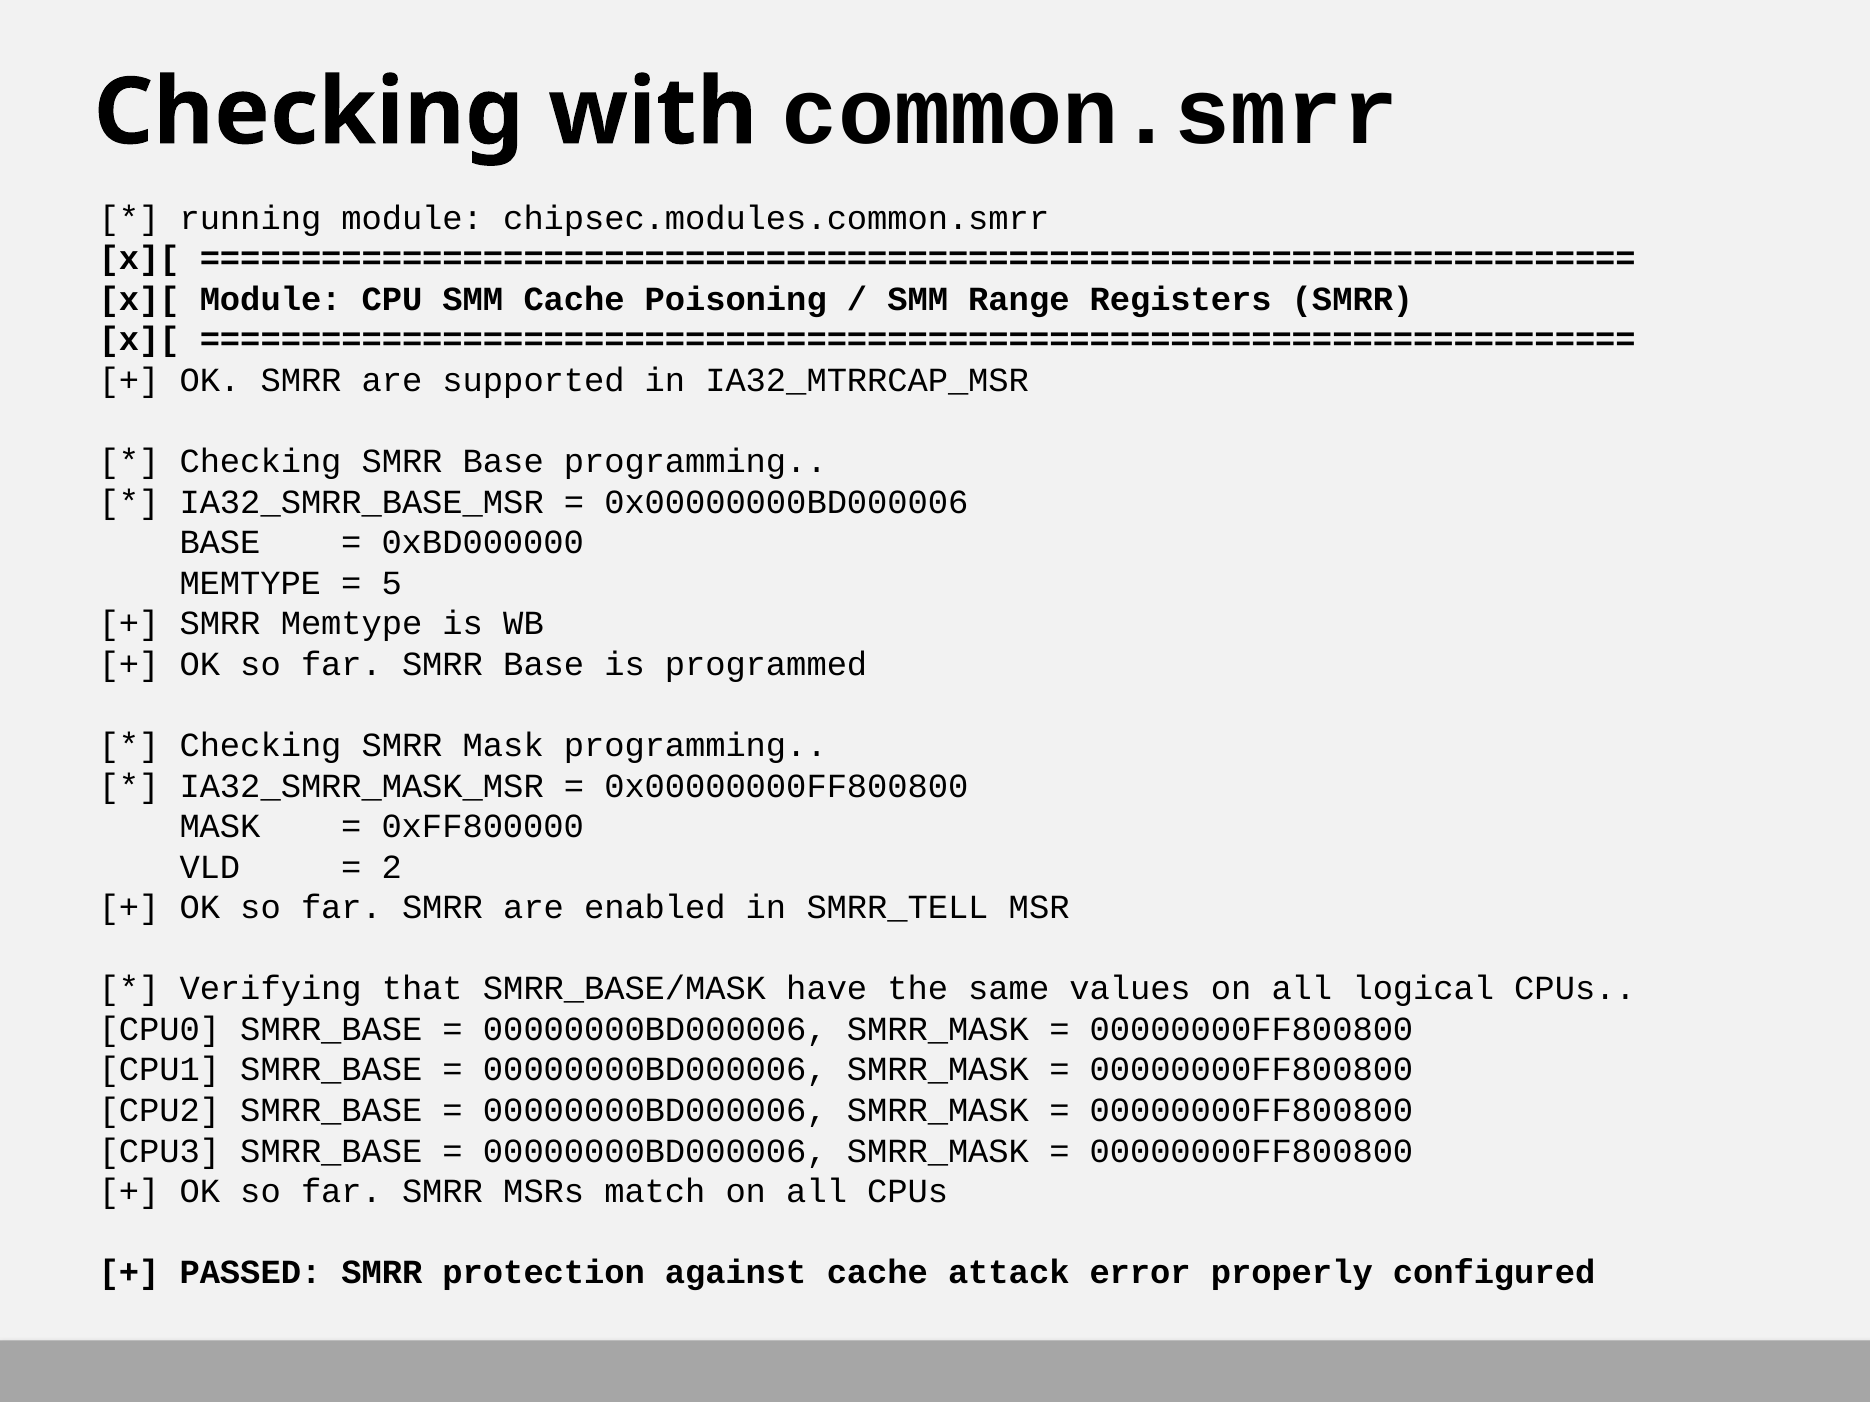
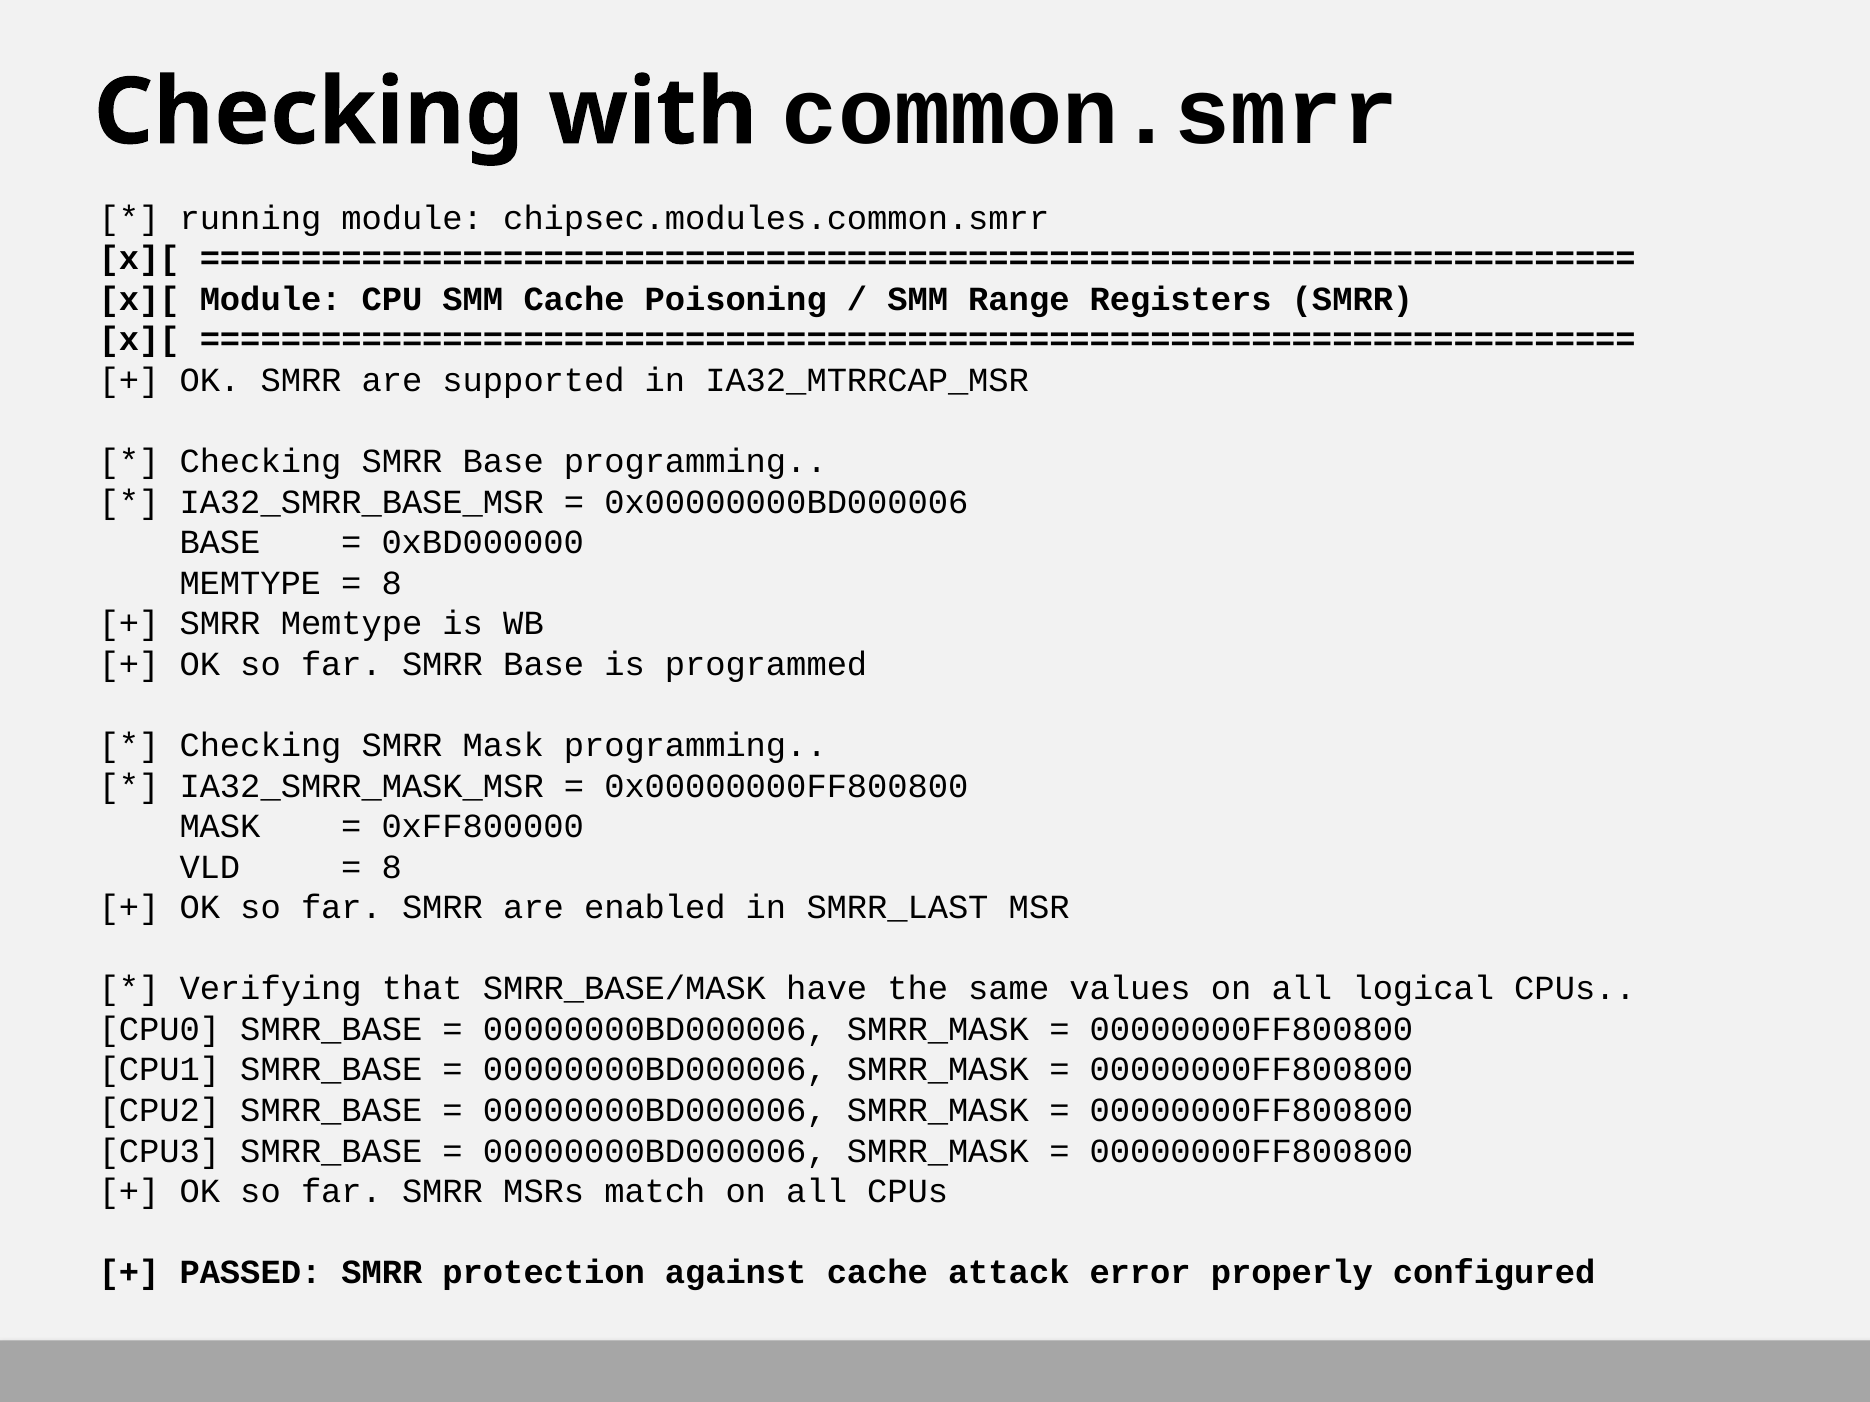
5 at (392, 583): 5 -> 8
2 at (392, 867): 2 -> 8
SMRR_TELL: SMRR_TELL -> SMRR_LAST
